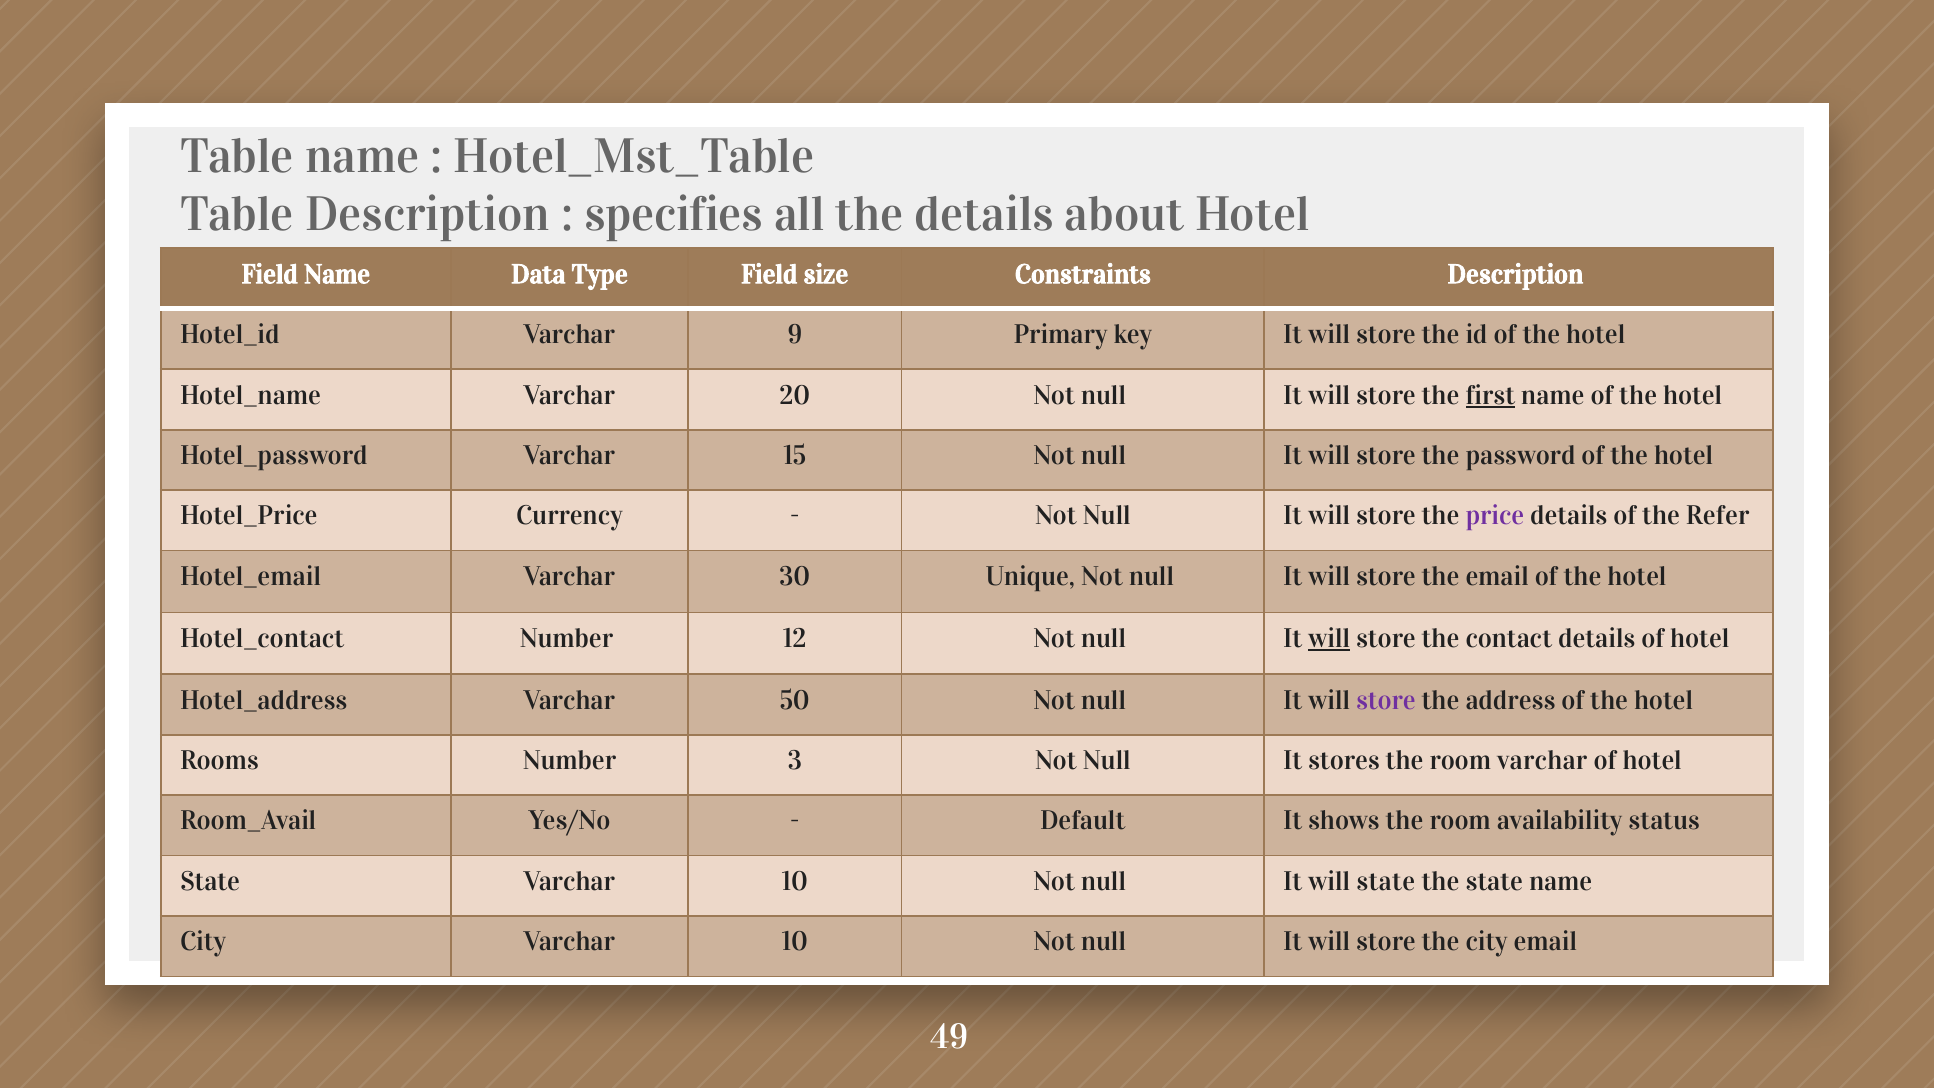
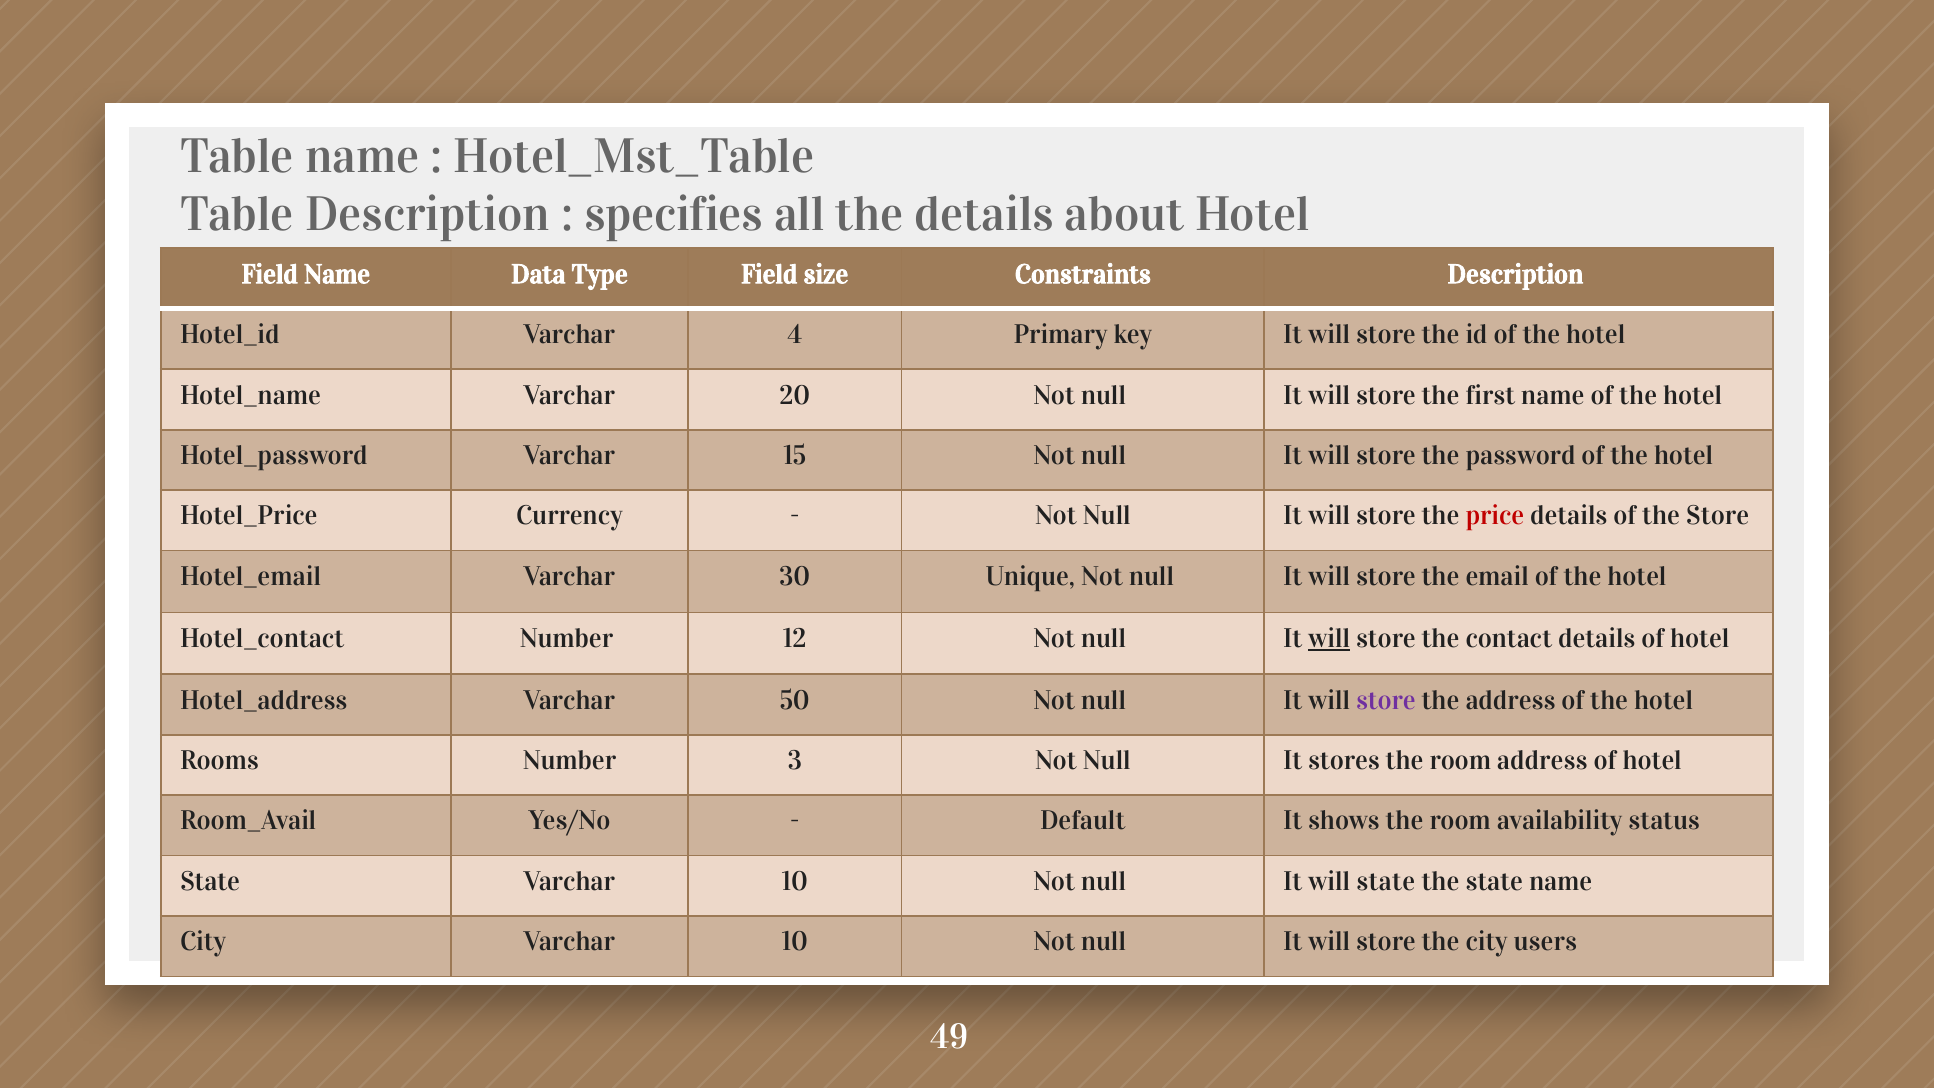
9: 9 -> 4
first underline: present -> none
price colour: purple -> red
the Refer: Refer -> Store
room varchar: varchar -> address
city email: email -> users
